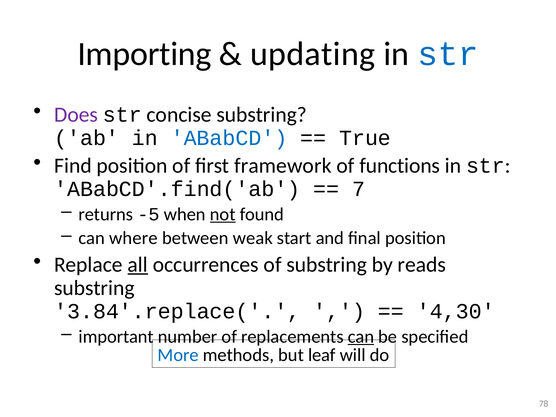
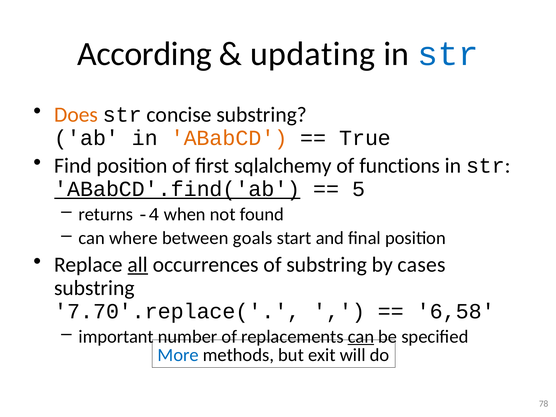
Importing: Importing -> According
Does colour: purple -> orange
ABabCD colour: blue -> orange
framework: framework -> sqlalchemy
ABabCD'.find('ab underline: none -> present
7: 7 -> 5
-5: -5 -> -4
not underline: present -> none
weak: weak -> goals
reads: reads -> cases
3.84'.replace(: 3.84'.replace( -> 7.70'.replace(
4,30: 4,30 -> 6,58
leaf: leaf -> exit
